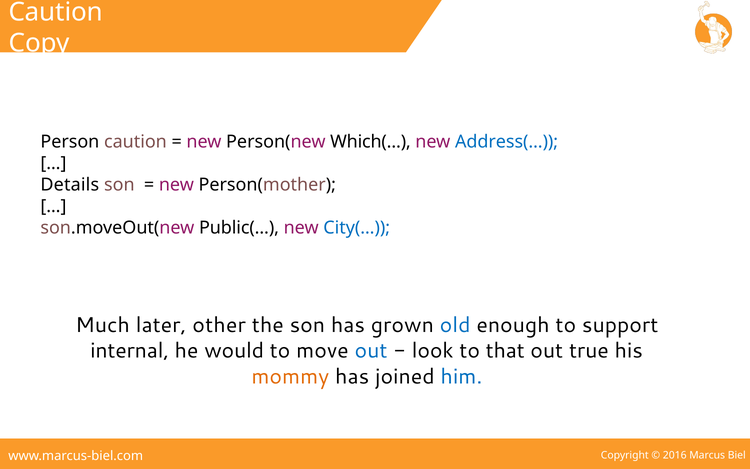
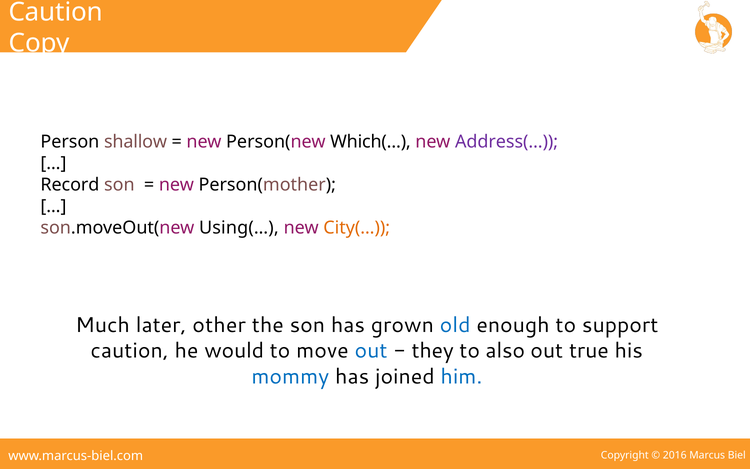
Person caution: caution -> shallow
Address(… colour: blue -> purple
Details: Details -> Record
Public(…: Public(… -> Using(…
City(… colour: blue -> orange
internal at (130, 351): internal -> caution
look: look -> they
that: that -> also
mommy colour: orange -> blue
